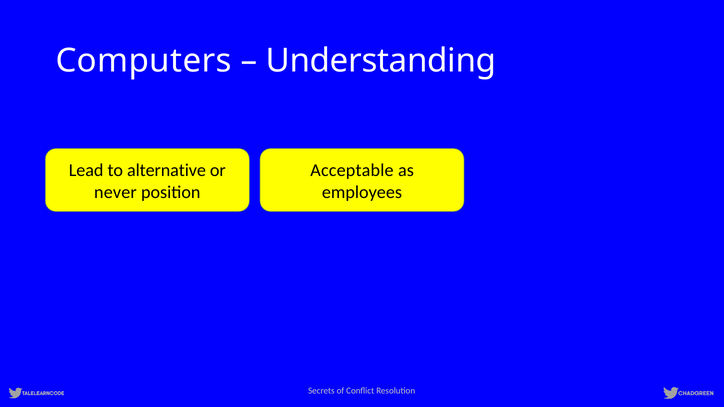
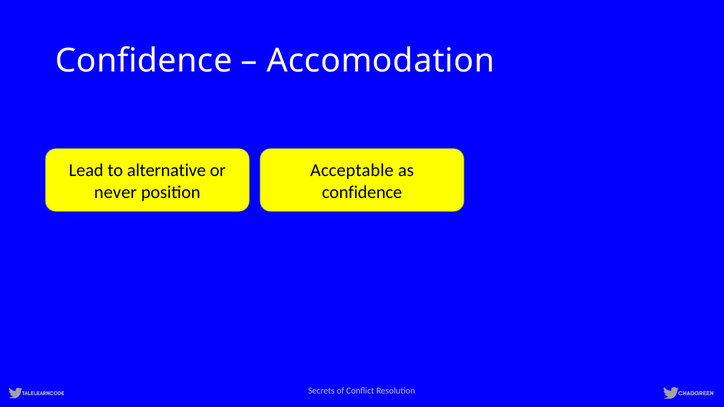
Computers at (144, 61): Computers -> Confidence
Understanding: Understanding -> Accomodation
employees at (362, 192): employees -> confidence
